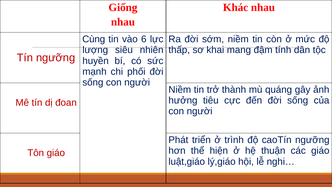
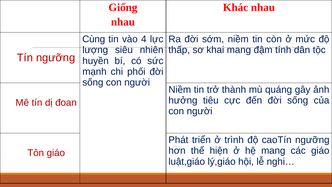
6: 6 -> 4
hệ thuận: thuận -> mang
